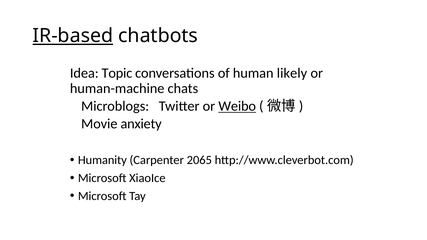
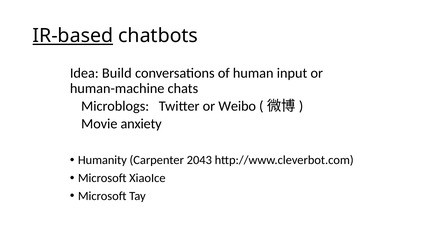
Topic: Topic -> Build
likely: likely -> input
Weibo underline: present -> none
2065: 2065 -> 2043
